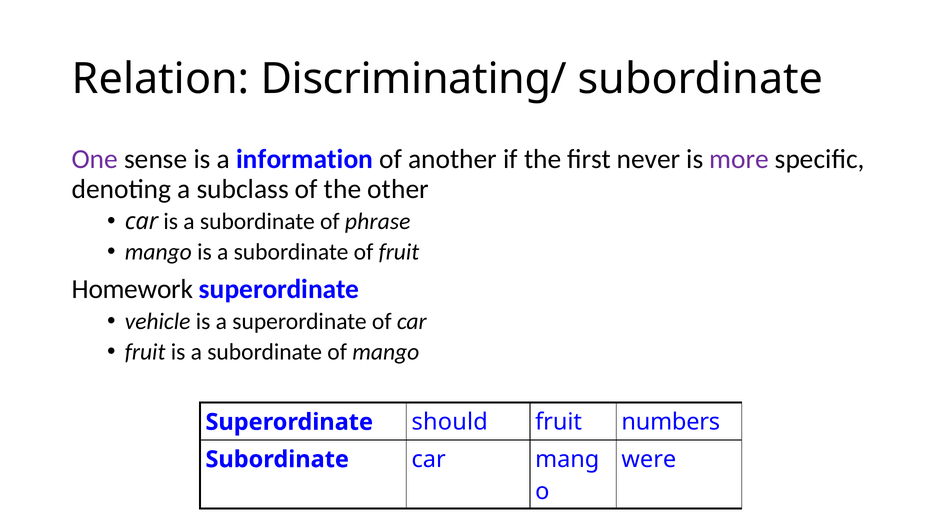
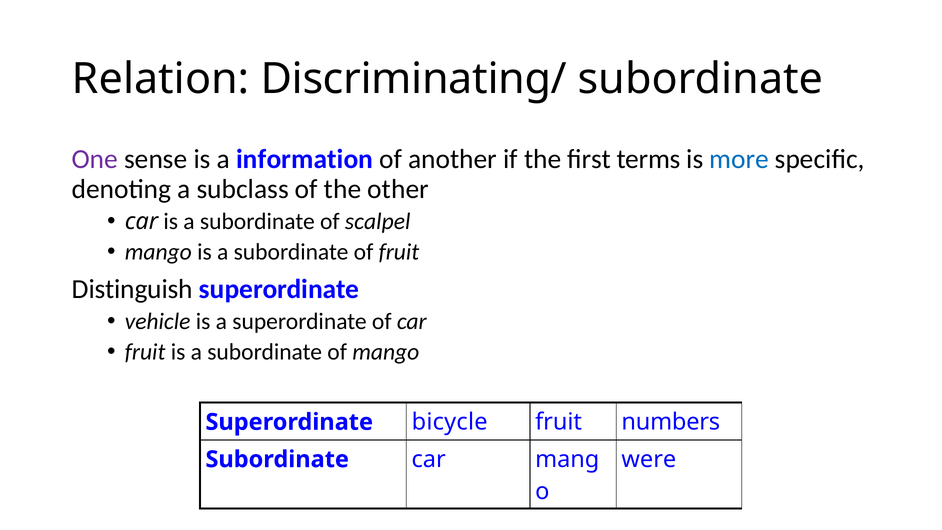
never: never -> terms
more colour: purple -> blue
phrase: phrase -> scalpel
Homework: Homework -> Distinguish
should: should -> bicycle
